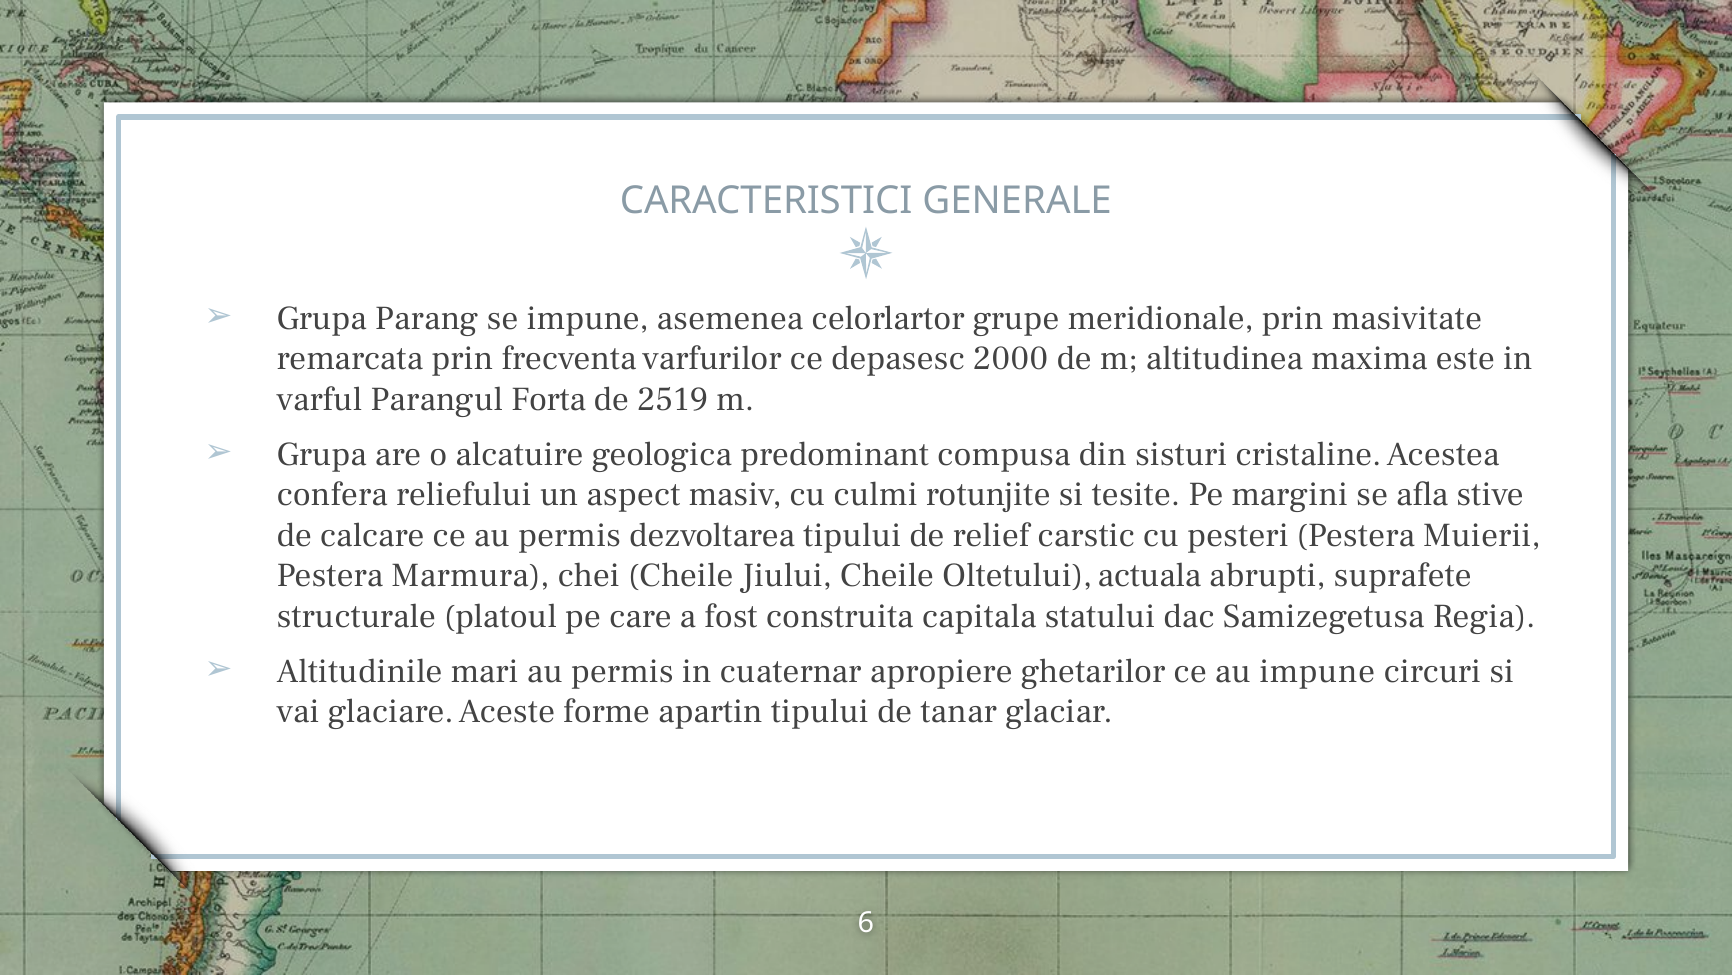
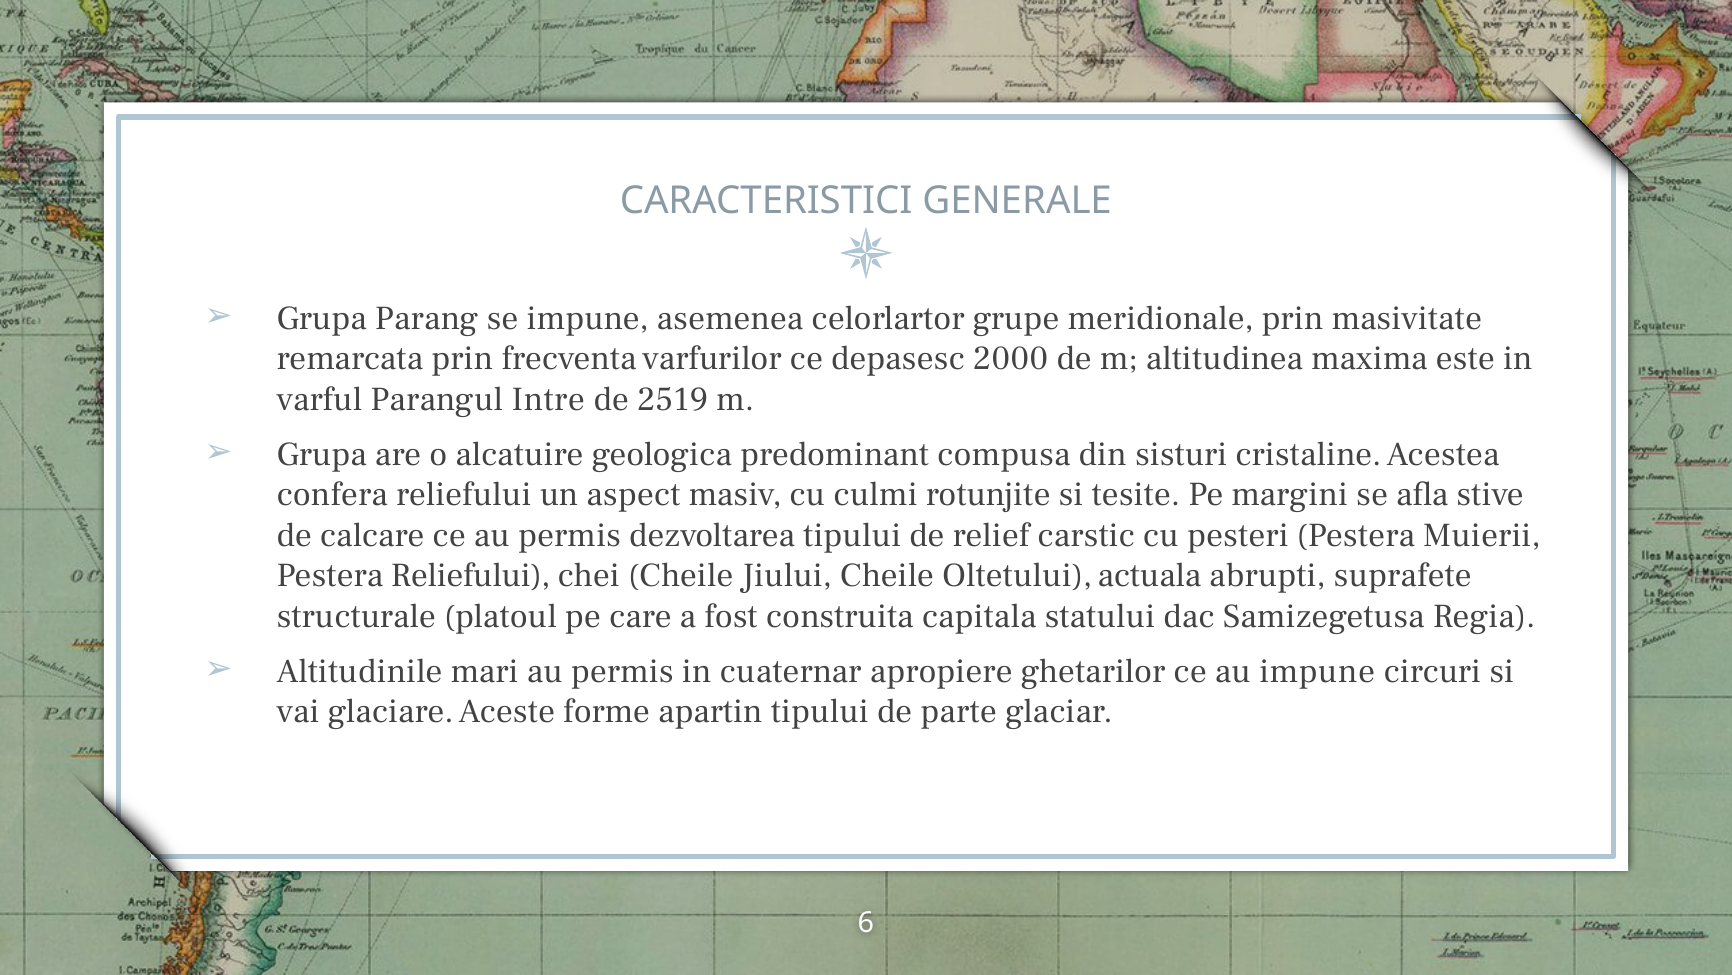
Forta: Forta -> Intre
Pestera Marmura: Marmura -> Reliefului
tanar: tanar -> parte
